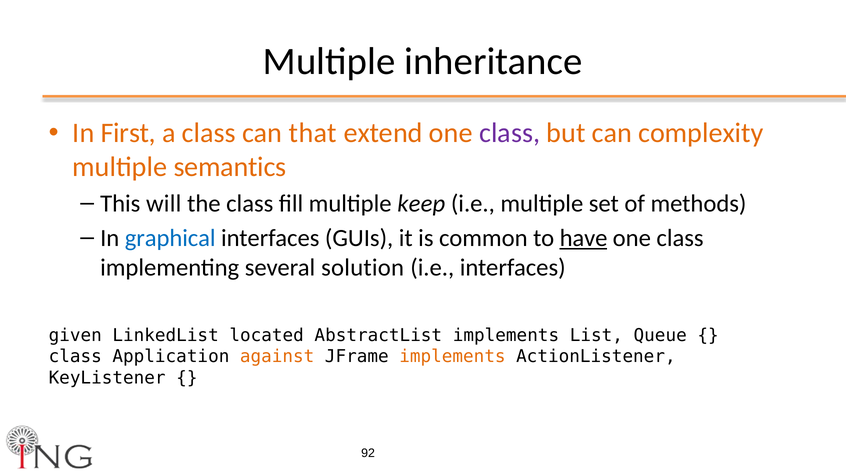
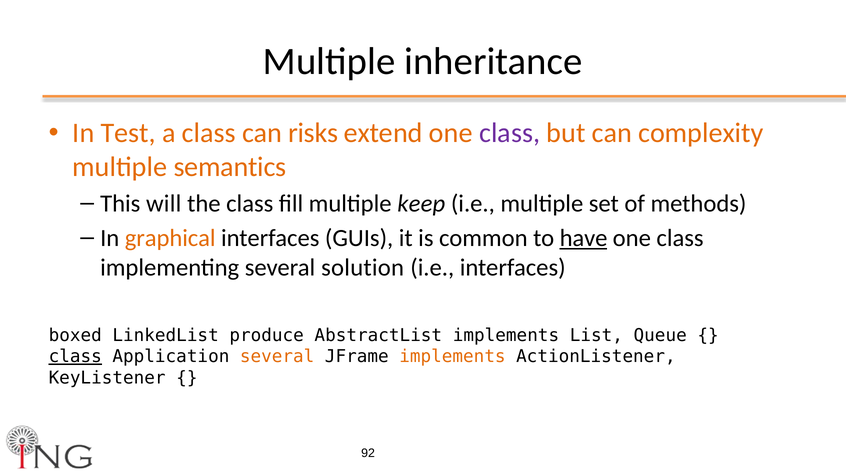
First: First -> Test
that: that -> risks
graphical colour: blue -> orange
given: given -> boxed
located: located -> produce
class at (75, 357) underline: none -> present
Application against: against -> several
